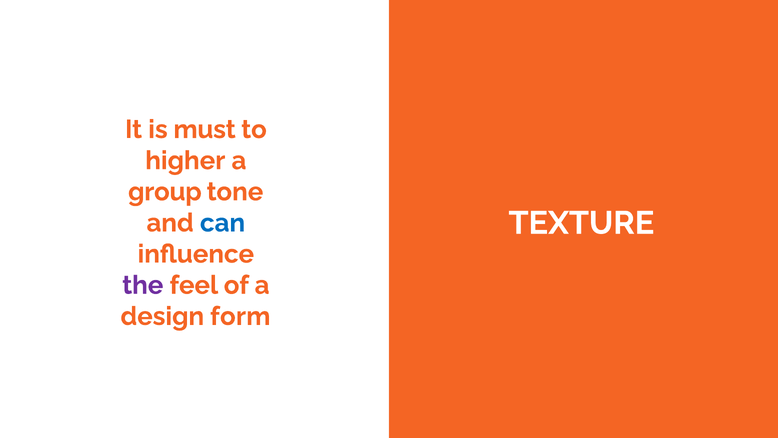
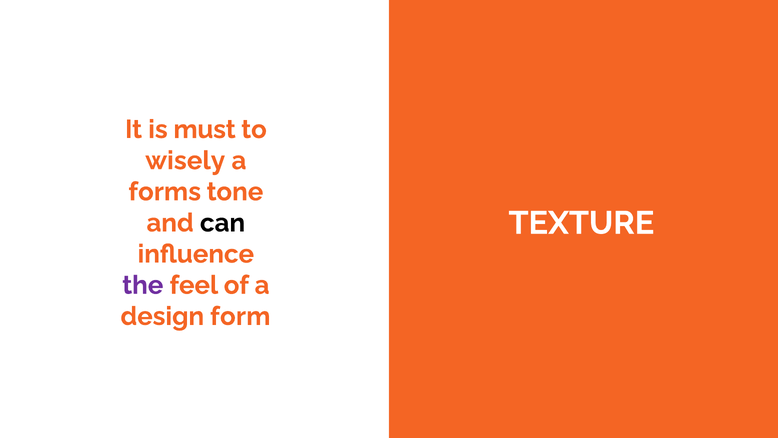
higher: higher -> wisely
group: group -> forms
can colour: blue -> black
